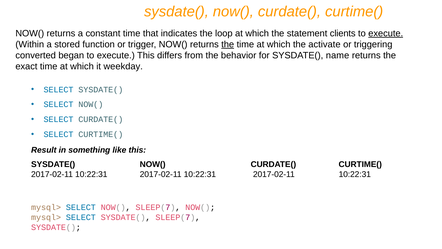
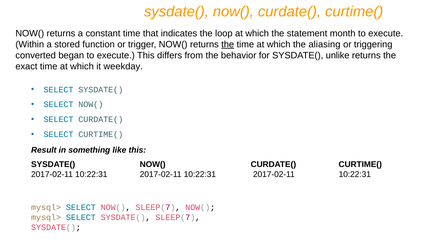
clients: clients -> month
execute at (386, 33) underline: present -> none
activate: activate -> aliasing
name: name -> unlike
